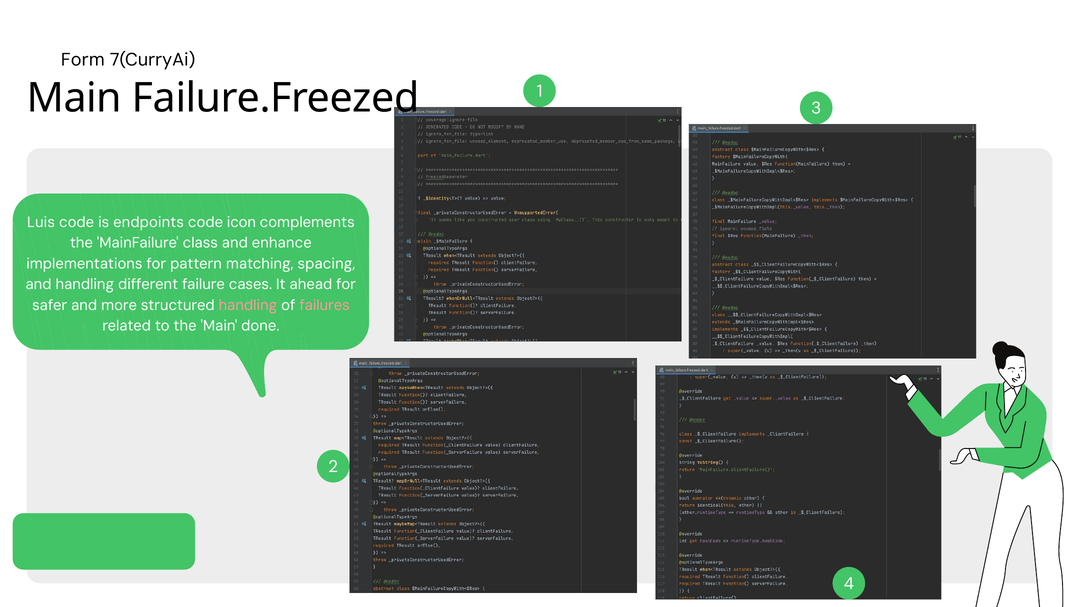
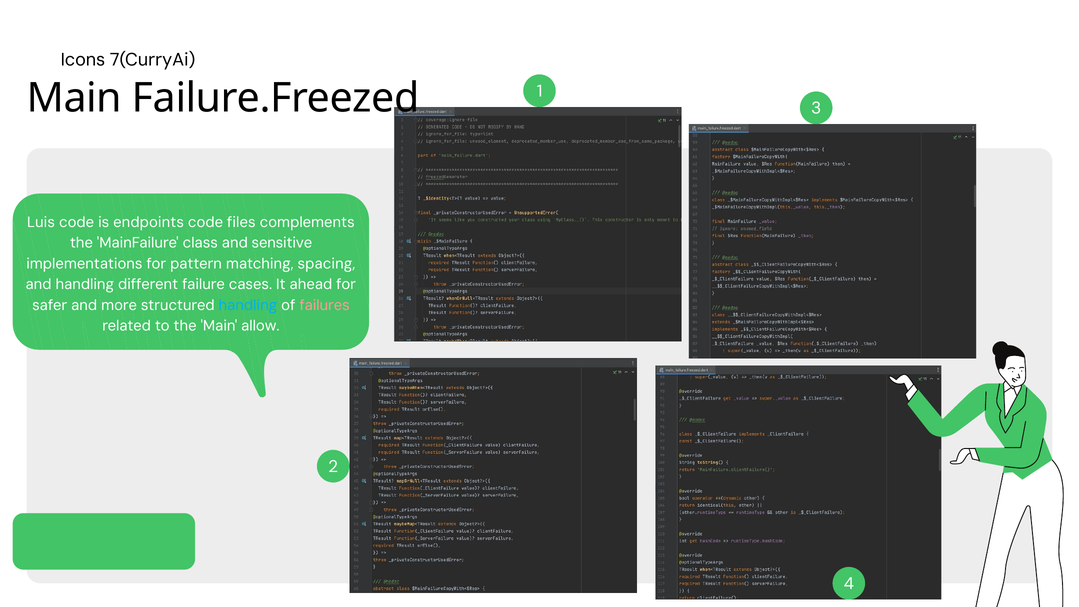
Form: Form -> Icons
icon: icon -> files
enhance: enhance -> sensitive
handling at (248, 305) colour: pink -> light blue
done: done -> allow
